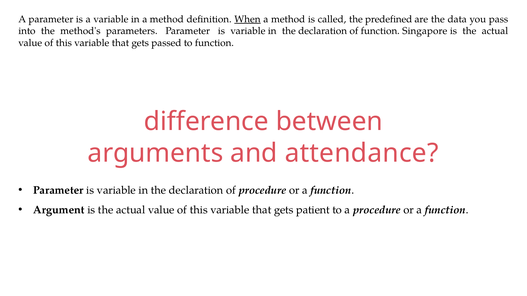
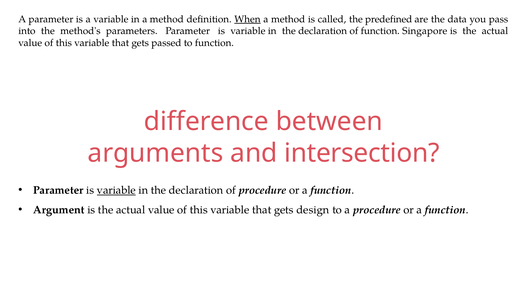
attendance: attendance -> intersection
variable at (116, 190) underline: none -> present
patient: patient -> design
